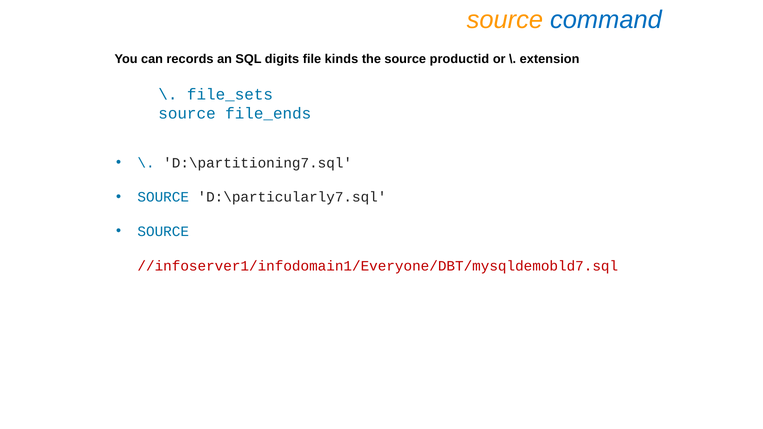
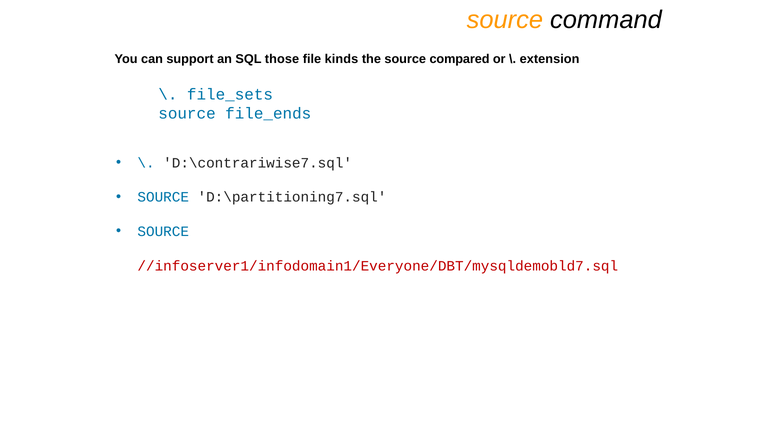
command colour: blue -> black
records: records -> support
digits: digits -> those
productid: productid -> compared
D:\partitioning7.sql: D:\partitioning7.sql -> D:\contrariwise7.sql
D:\particularly7.sql: D:\particularly7.sql -> D:\partitioning7.sql
